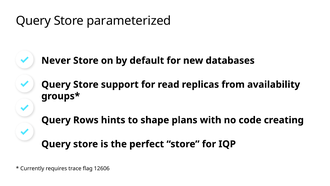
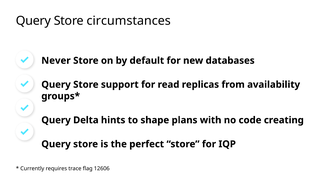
parameterized: parameterized -> circumstances
Rows: Rows -> Delta
